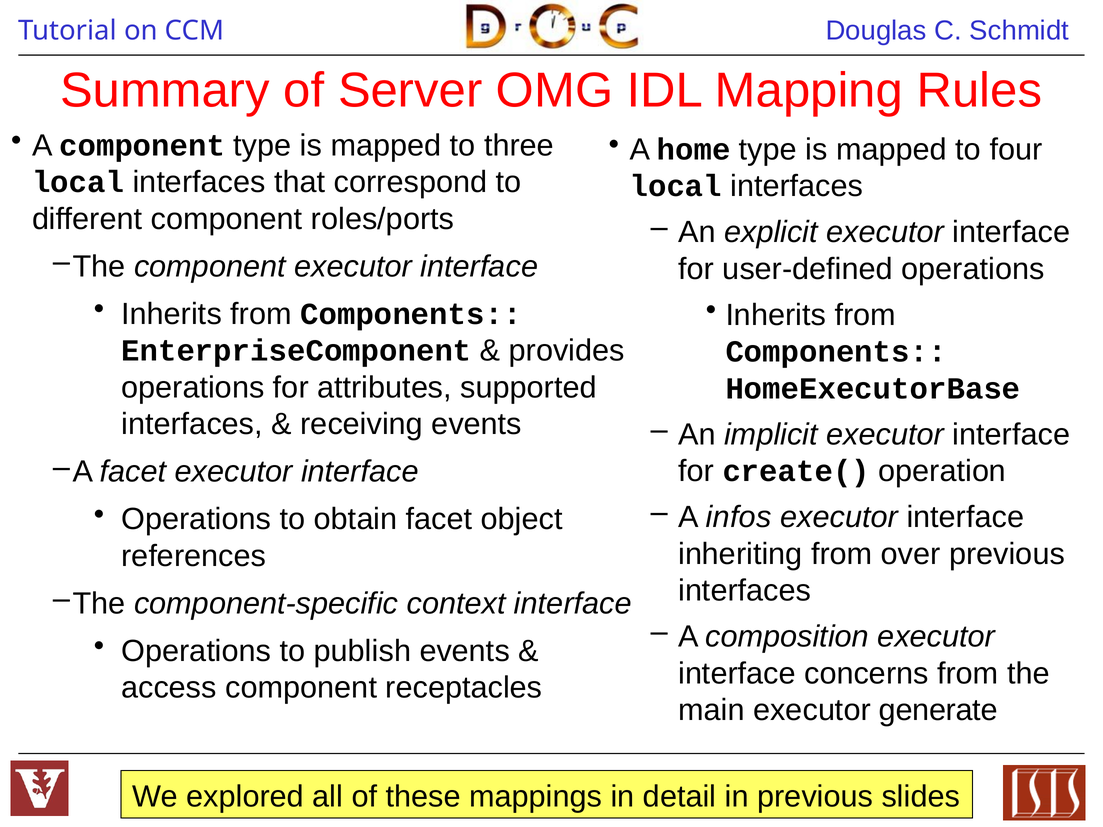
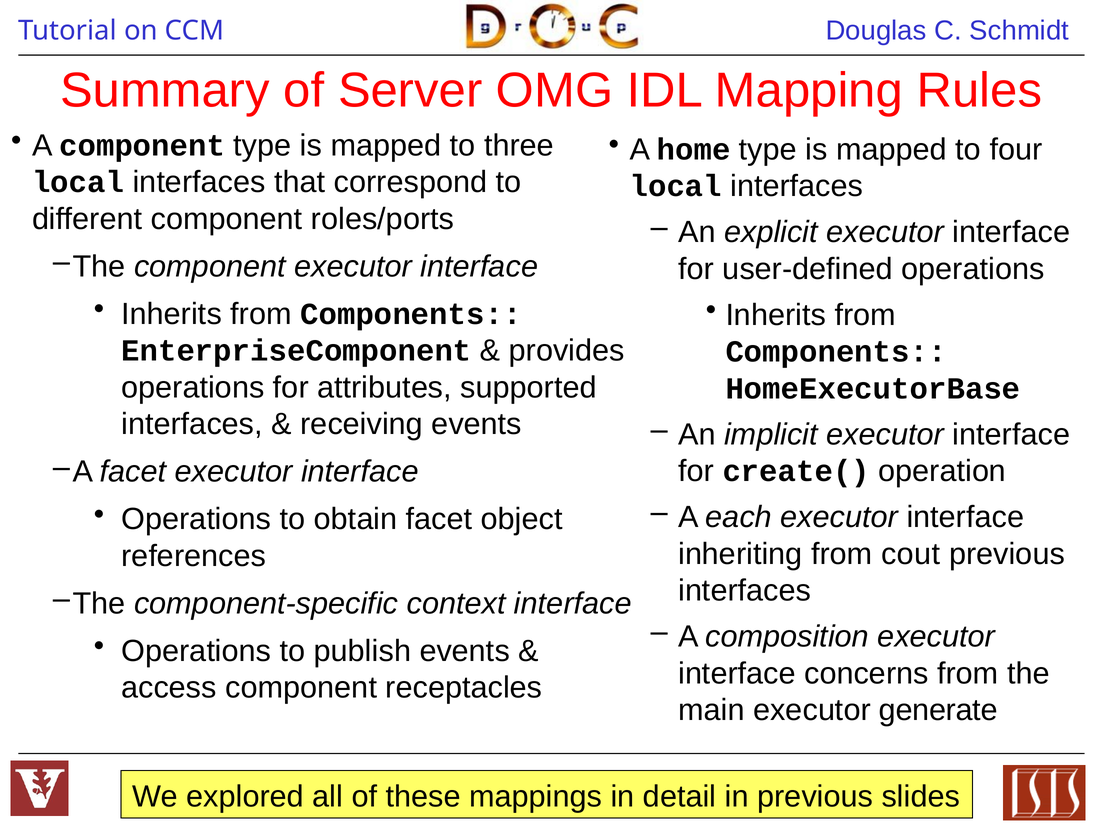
infos: infos -> each
over: over -> cout
